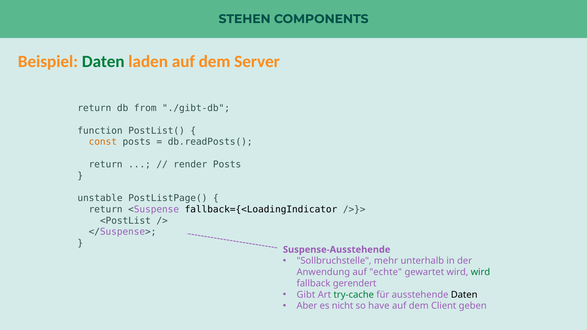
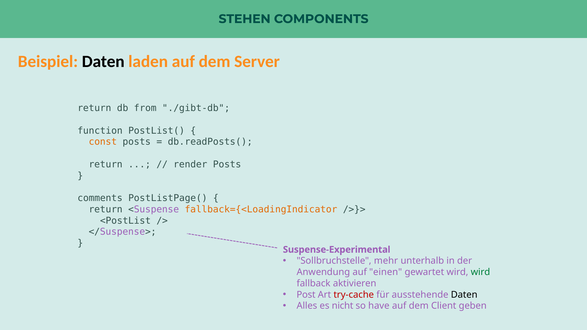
Daten at (103, 61) colour: green -> black
unstable: unstable -> comments
fallback={<LoadingIndicator colour: black -> orange
Suspense-Ausstehende: Suspense-Ausstehende -> Suspense-Experimental
echte: echte -> einen
gerendert: gerendert -> aktivieren
Gibt: Gibt -> Post
try-cache colour: green -> red
Aber: Aber -> Alles
